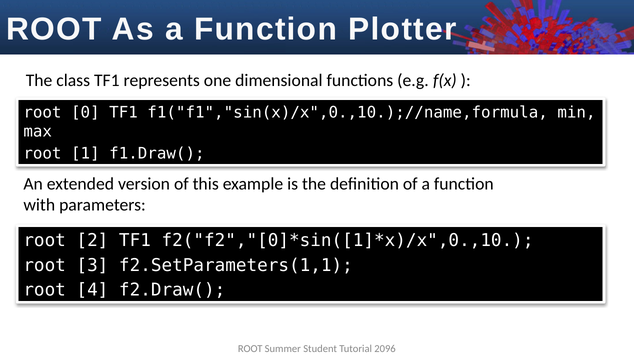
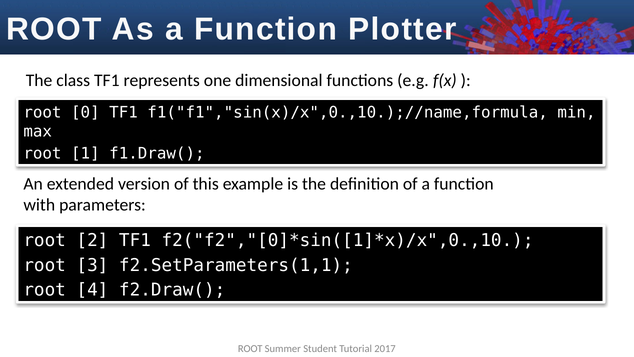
2096: 2096 -> 2017
